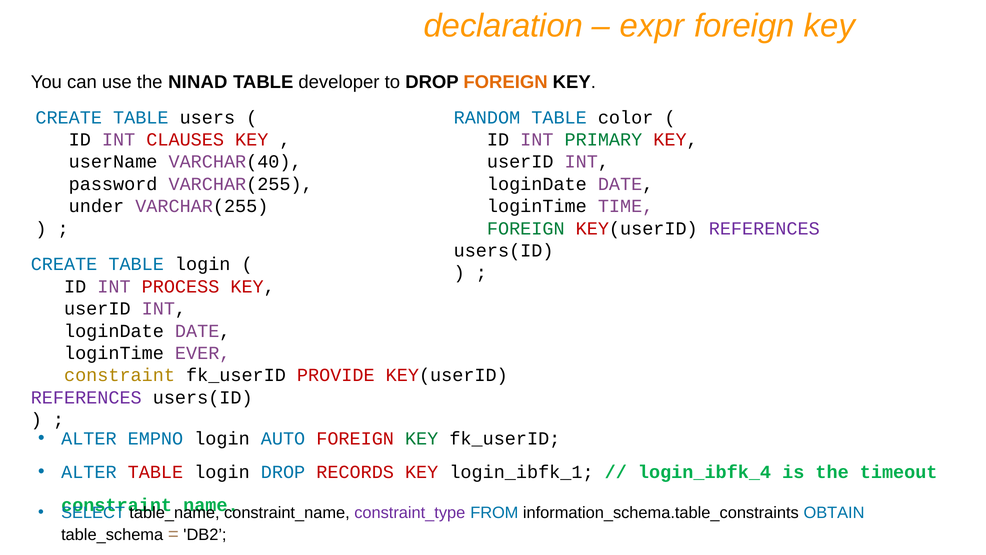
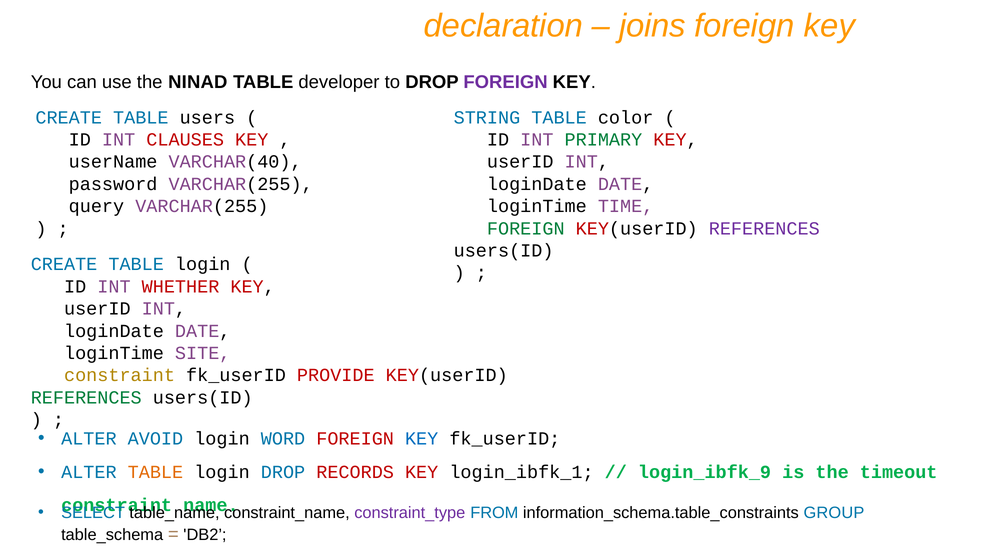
expr: expr -> joins
FOREIGN at (506, 82) colour: orange -> purple
RANDOM: RANDOM -> STRING
under: under -> query
PROCESS: PROCESS -> WHETHER
EVER: EVER -> SITE
REFERENCES at (86, 397) colour: purple -> green
EMPNO: EMPNO -> AVOID
AUTO: AUTO -> WORD
KEY at (422, 438) colour: green -> blue
TABLE at (155, 472) colour: red -> orange
login_ibfk_4: login_ibfk_4 -> login_ibfk_9
OBTAIN: OBTAIN -> GROUP
